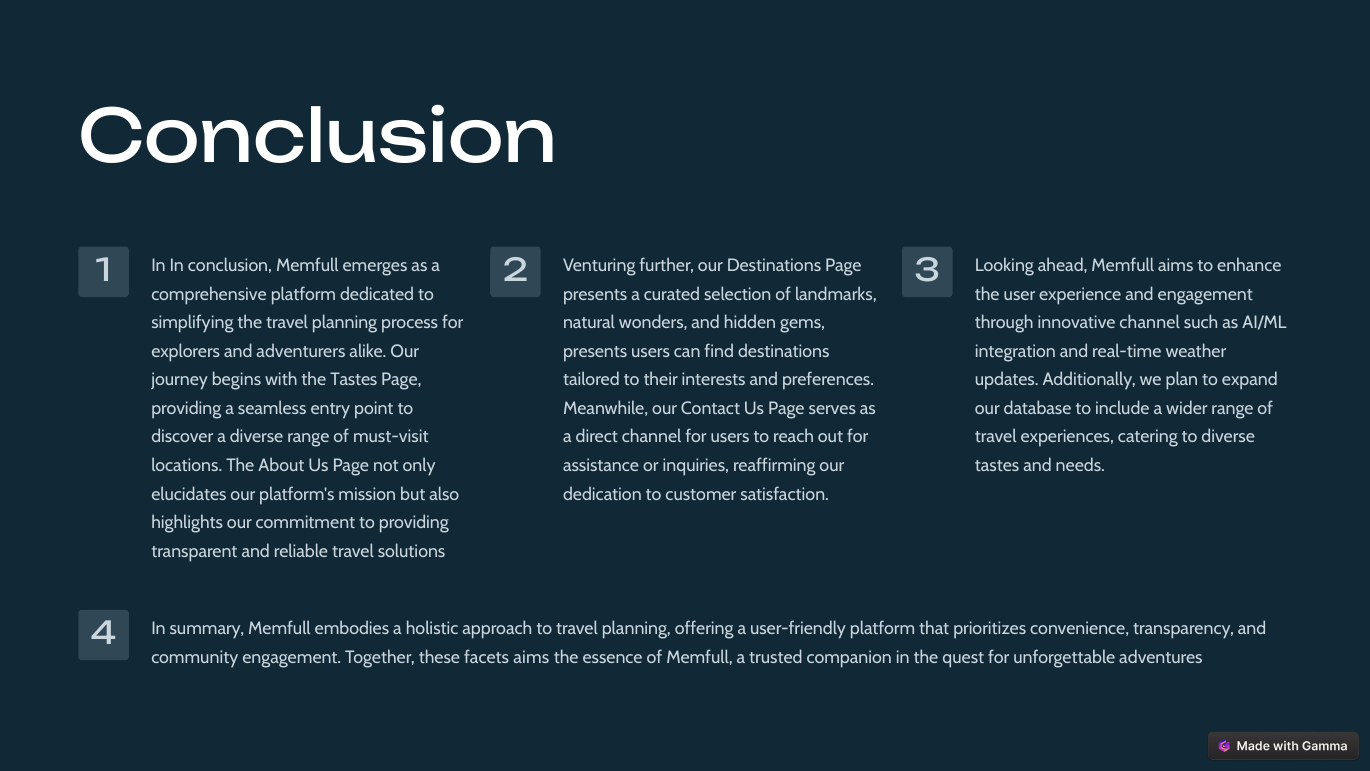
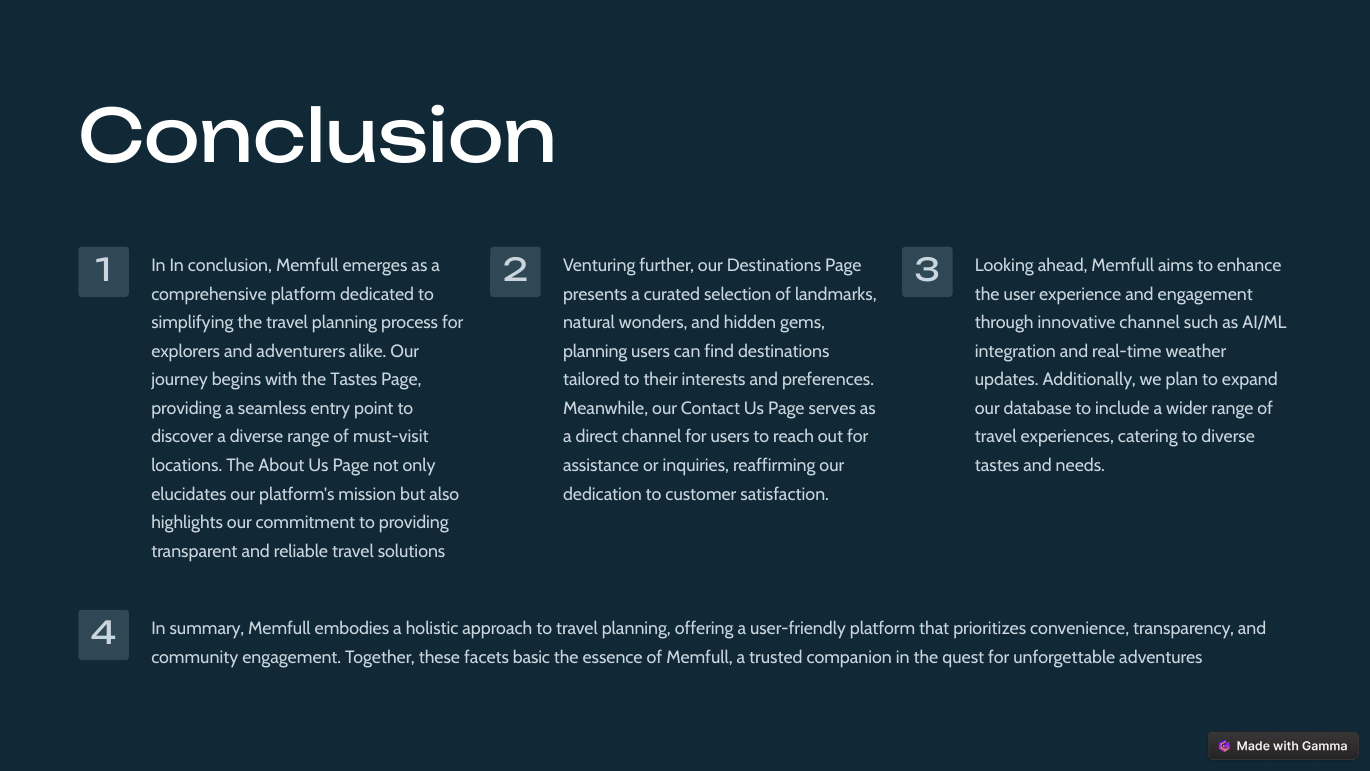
presents at (595, 351): presents -> planning
facets aims: aims -> basic
